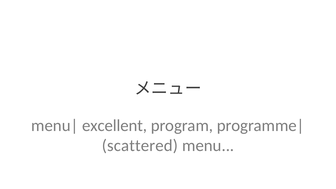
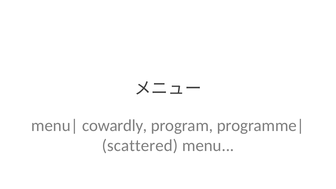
excellent: excellent -> cowardly
